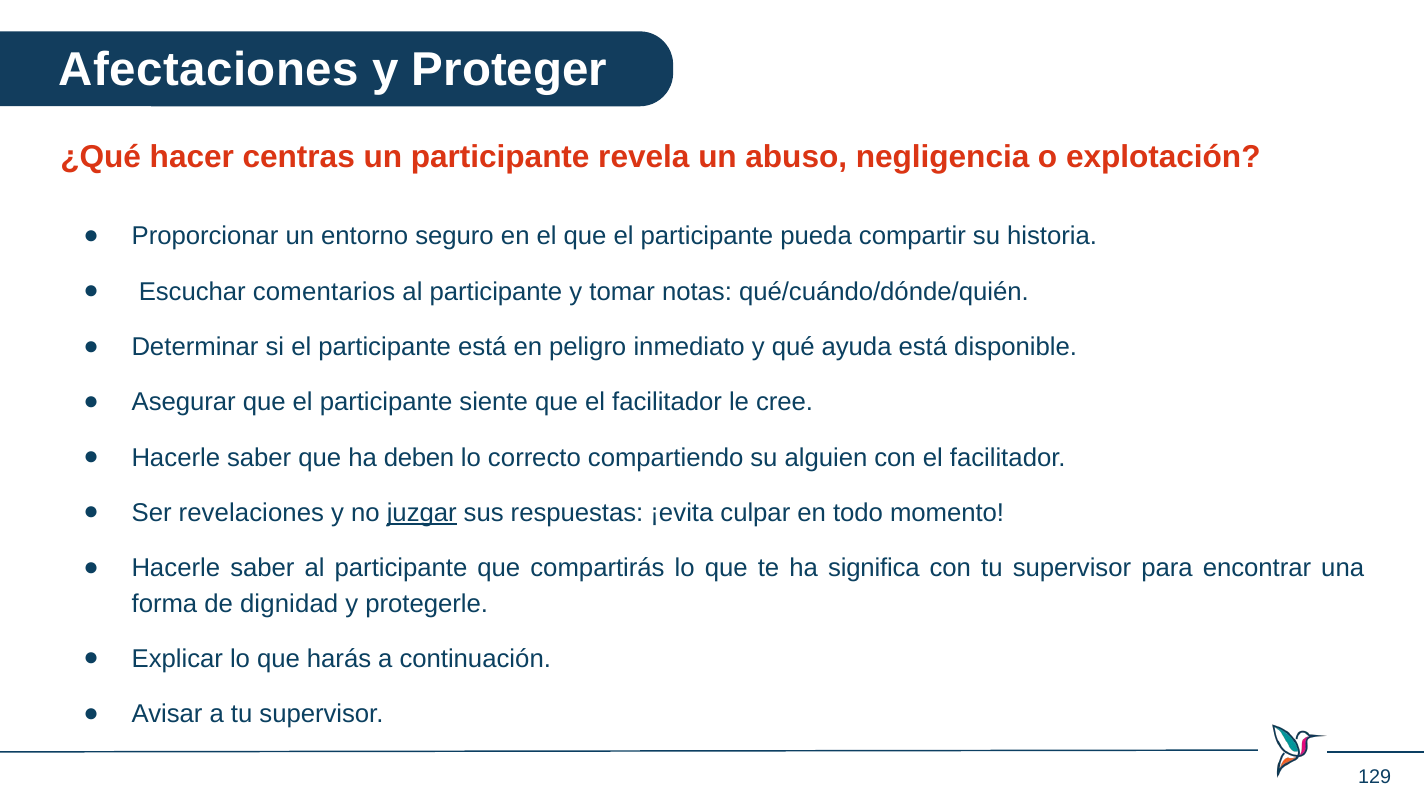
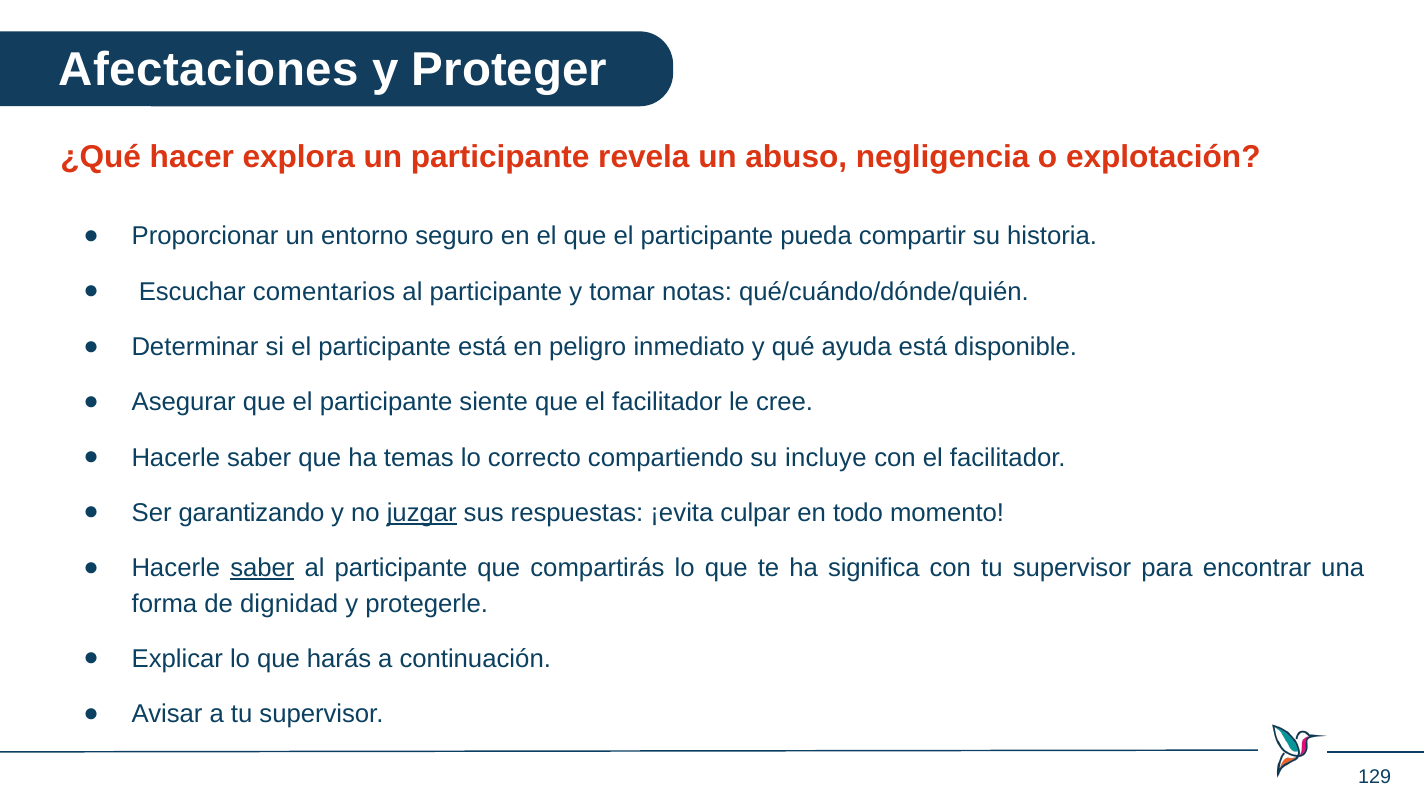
centras: centras -> explora
deben: deben -> temas
alguien: alguien -> incluye
revelaciones: revelaciones -> garantizando
saber at (262, 568) underline: none -> present
